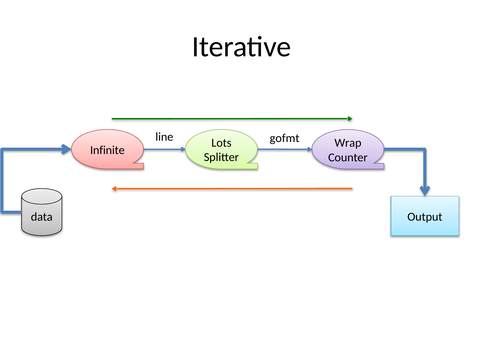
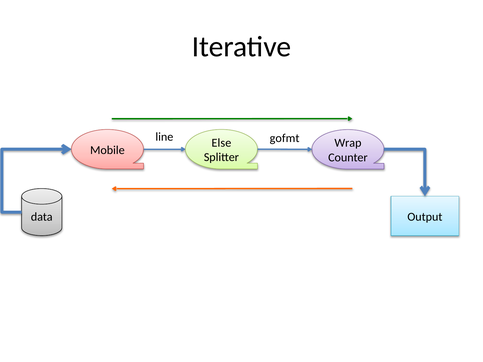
Lots: Lots -> Else
Infinite: Infinite -> Mobile
